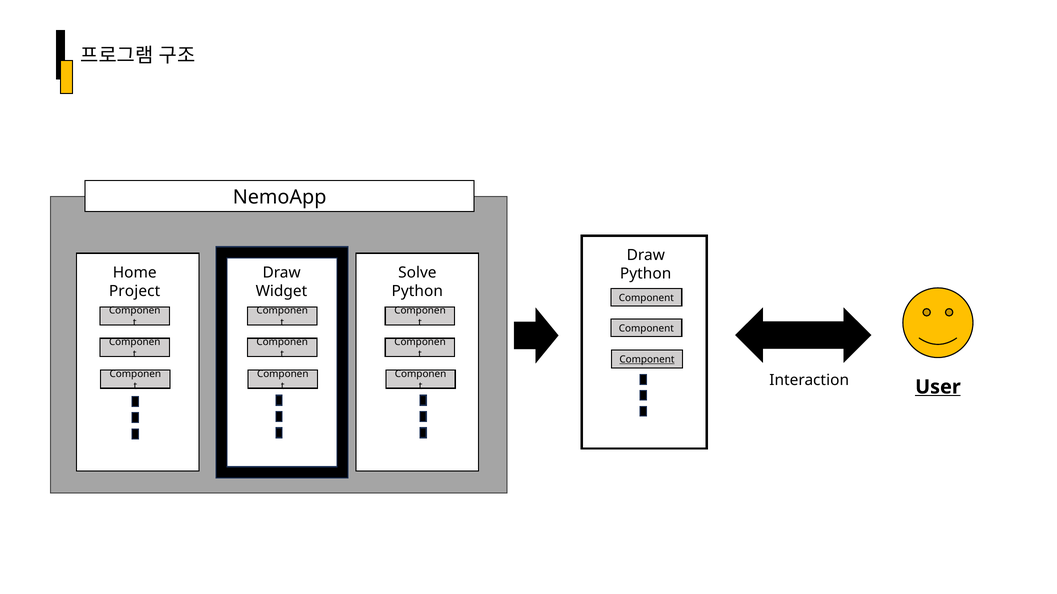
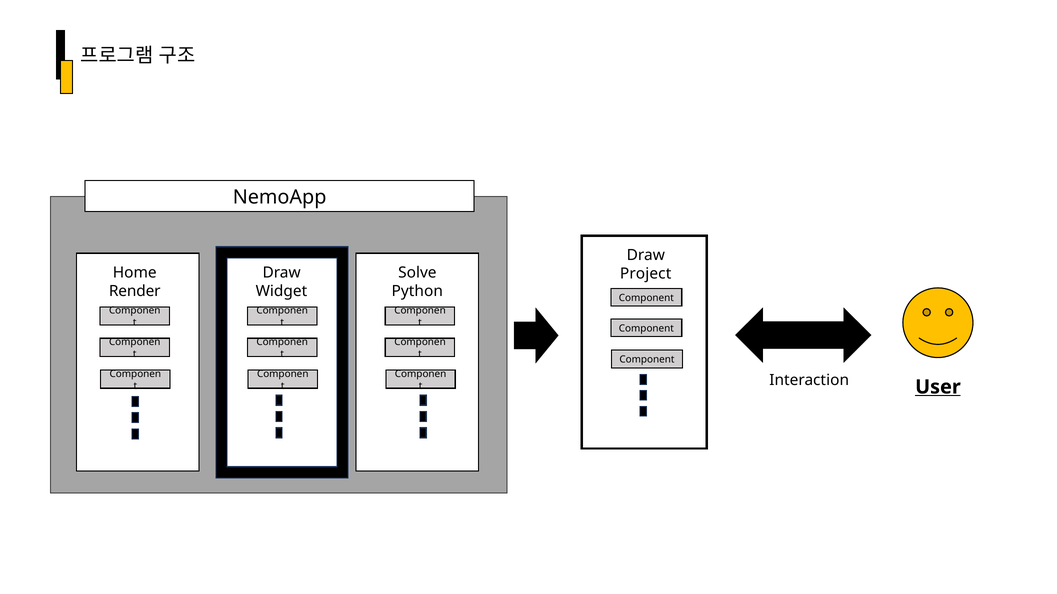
Python at (646, 274): Python -> Project
Project: Project -> Render
Component at (647, 360) underline: present -> none
